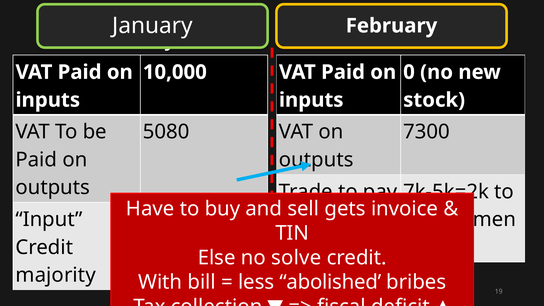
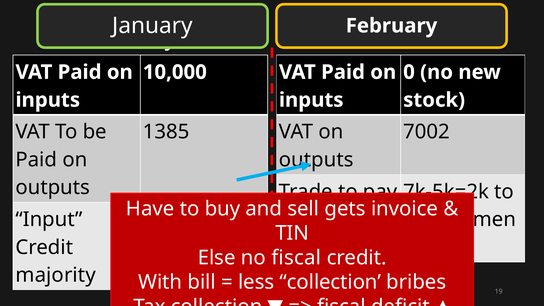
5080: 5080 -> 1385
7300: 7300 -> 7002
no solve: solve -> fiscal
less abolished: abolished -> collection
